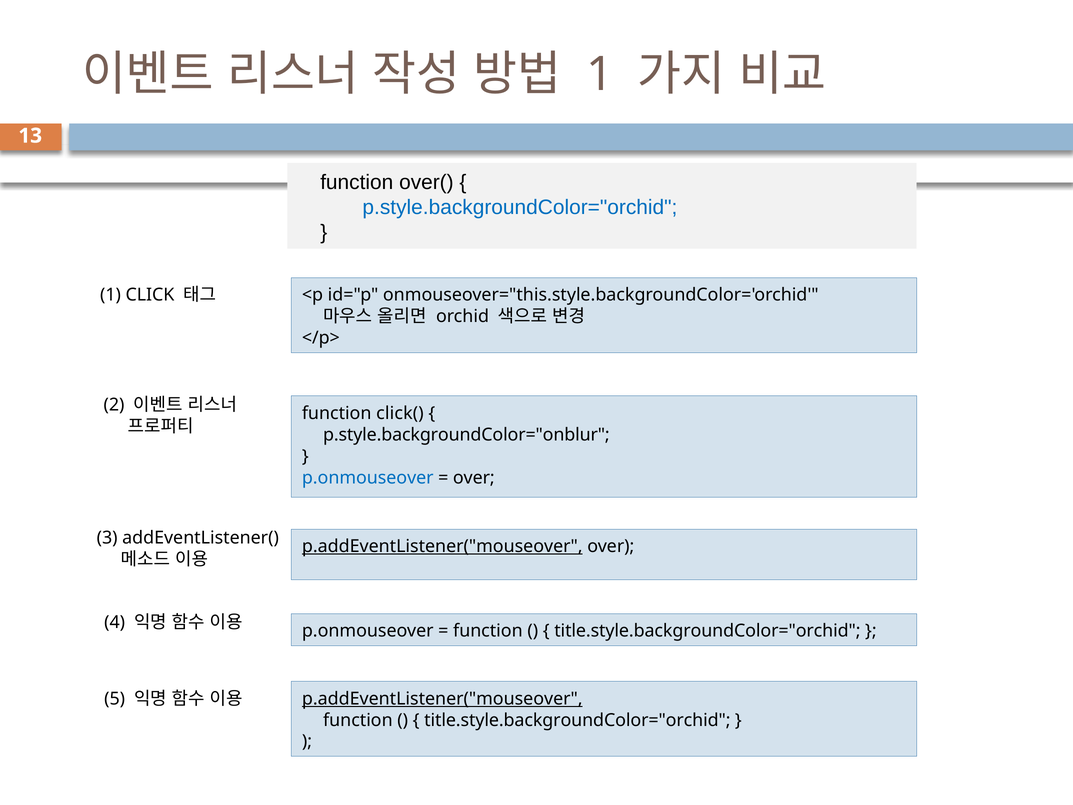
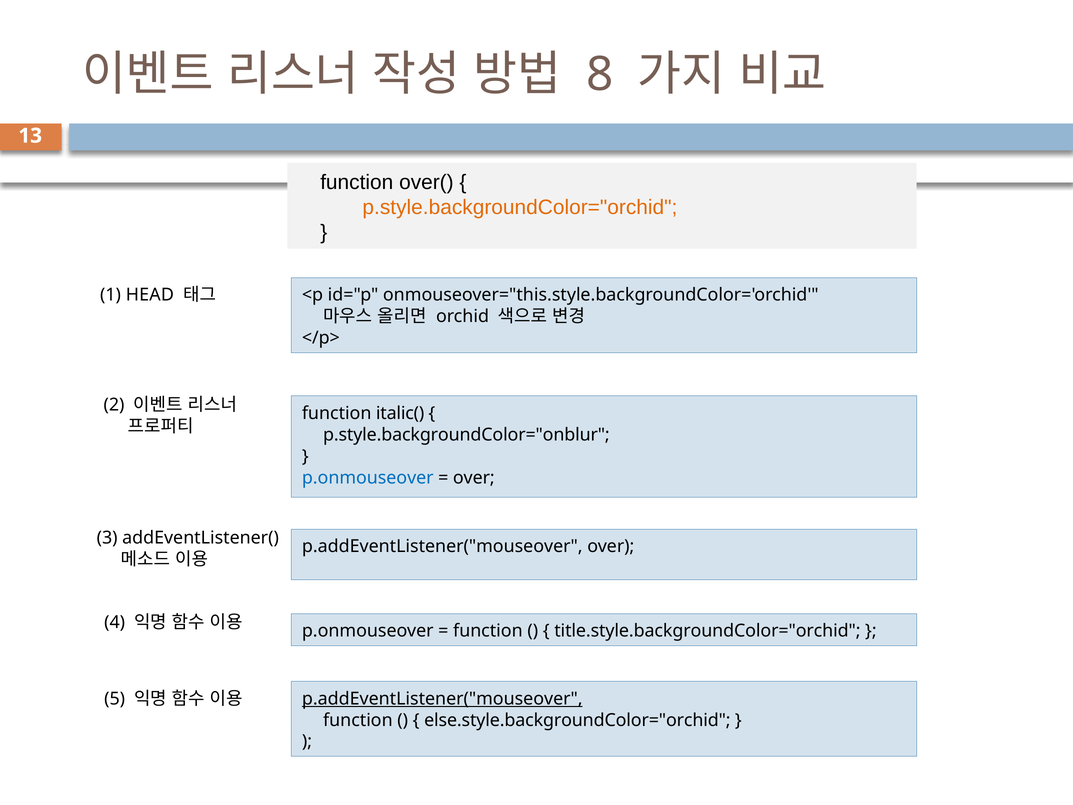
1 at (600, 74): 1 -> 8
p.style.backgroundColor="orchid colour: blue -> orange
CLICK: CLICK -> HEAD
click(: click( -> italic(
p.addEventListener("mouseover at (442, 546) underline: present -> none
title.style.backgroundColor="orchid at (577, 720): title.style.backgroundColor="orchid -> else.style.backgroundColor="orchid
